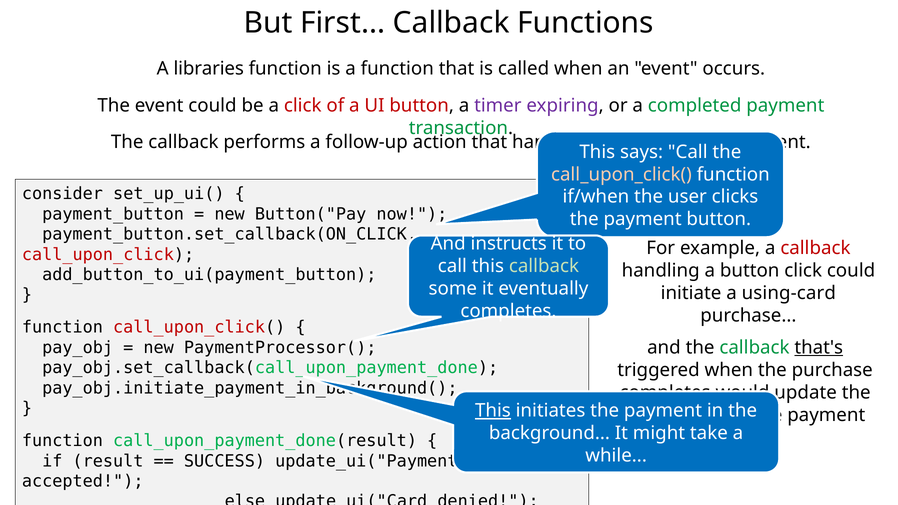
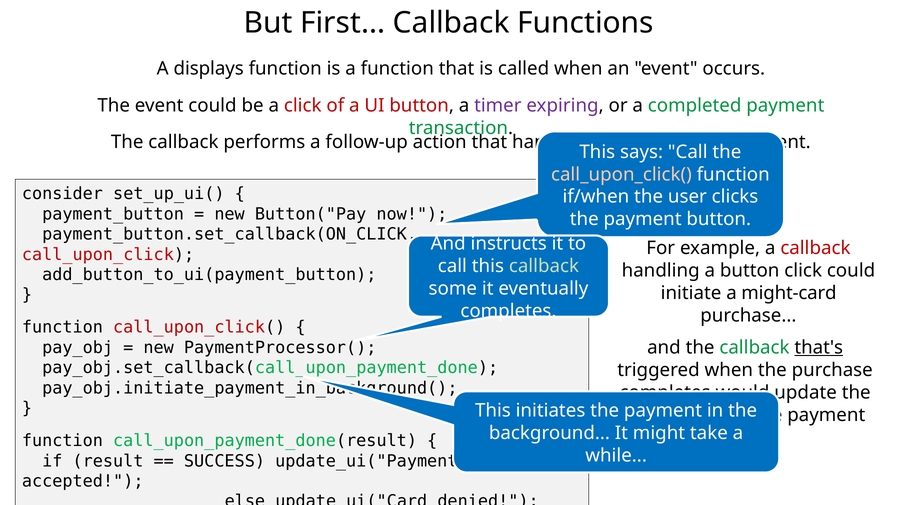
libraries: libraries -> displays
using-card: using-card -> might-card
This at (493, 411) underline: present -> none
